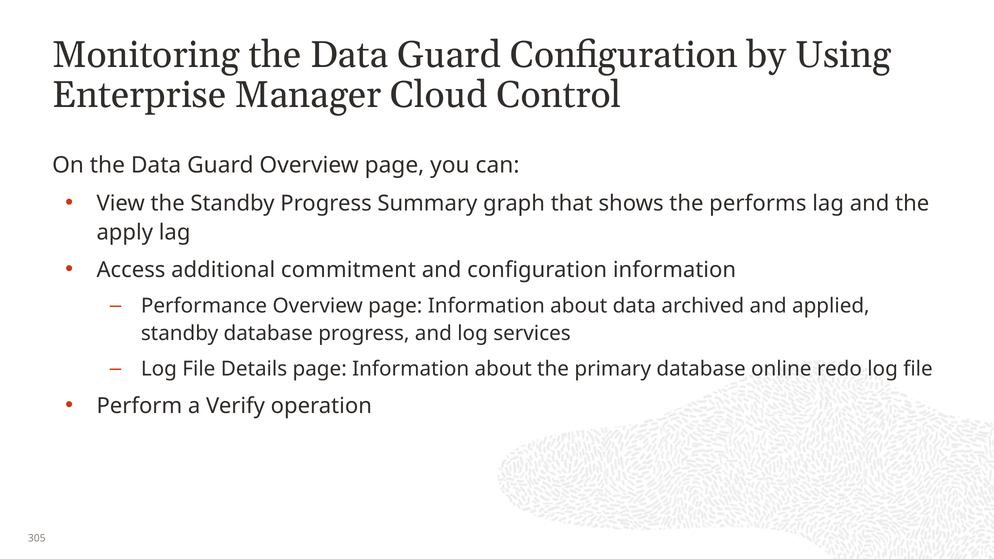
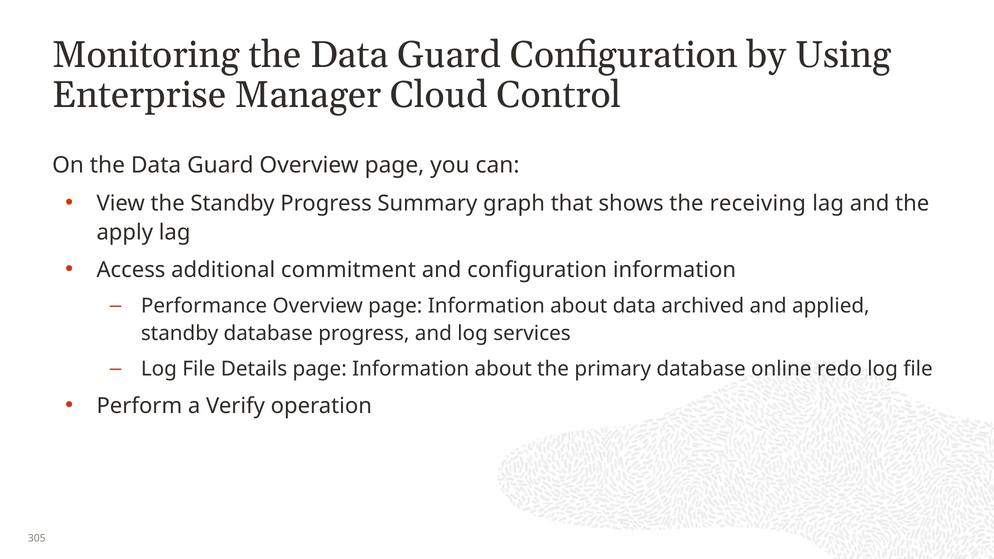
performs: performs -> receiving
